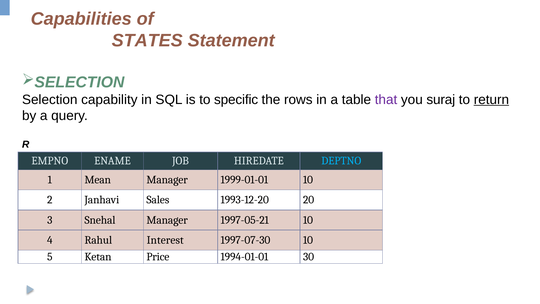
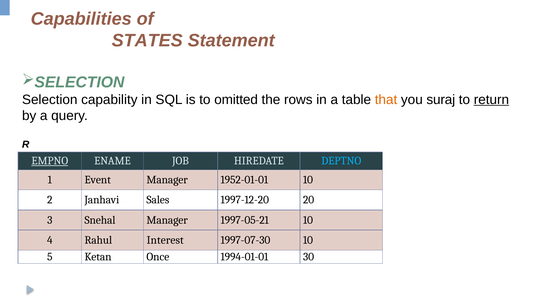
specific: specific -> omitted
that colour: purple -> orange
EMPNO underline: none -> present
Mean: Mean -> Event
1999-01-01: 1999-01-01 -> 1952-01-01
1993-12-20: 1993-12-20 -> 1997-12-20
Price: Price -> Once
